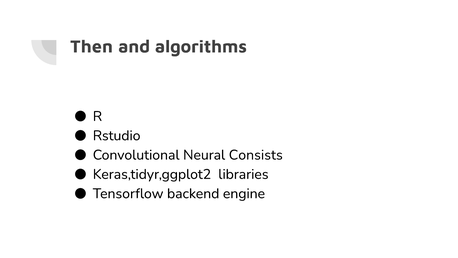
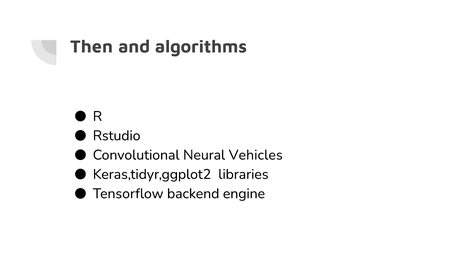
Consists: Consists -> Vehicles
